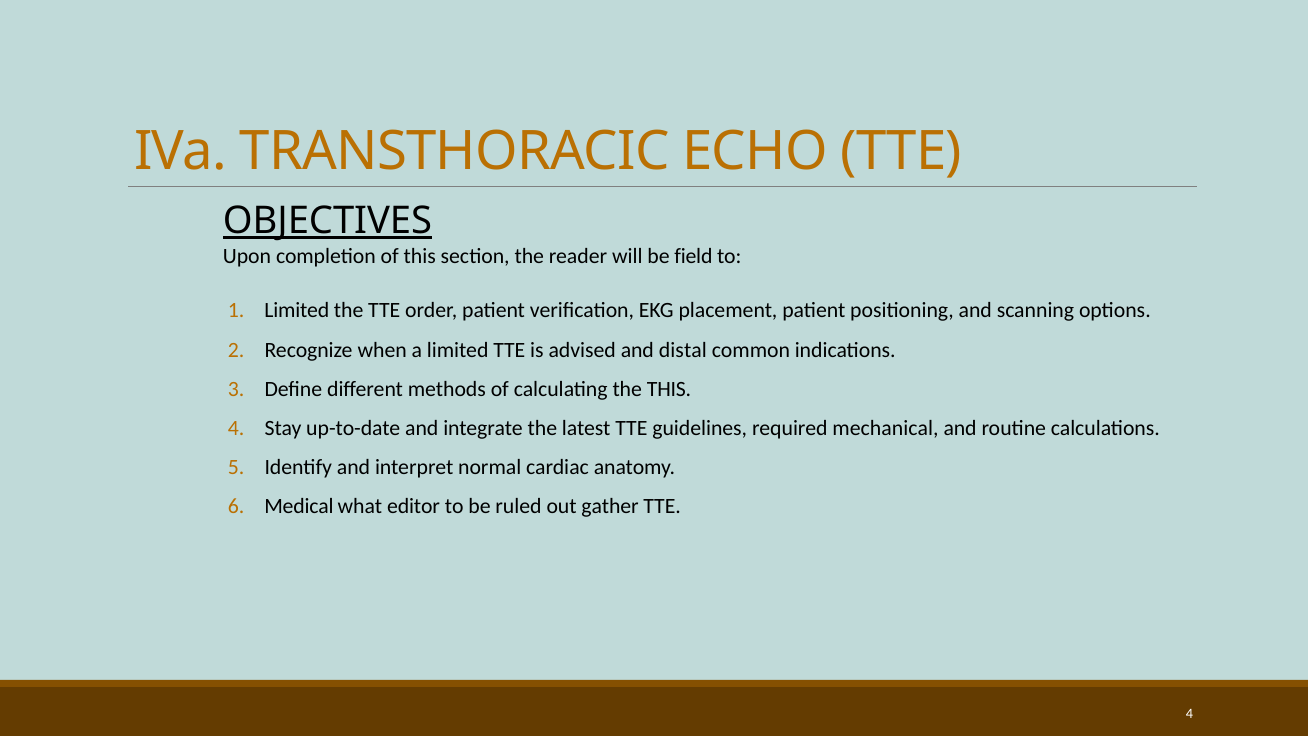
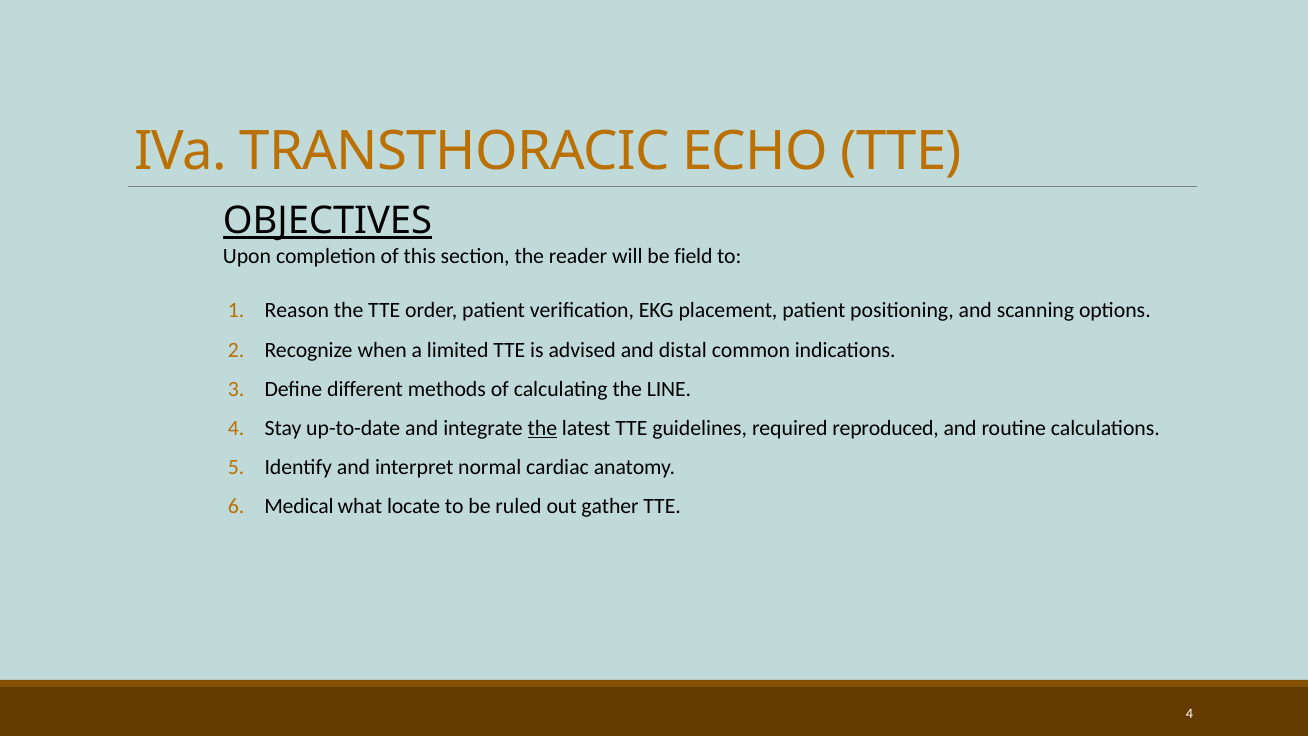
Limited at (297, 311): Limited -> Reason
the THIS: THIS -> LINE
the at (542, 428) underline: none -> present
mechanical: mechanical -> reproduced
editor: editor -> locate
